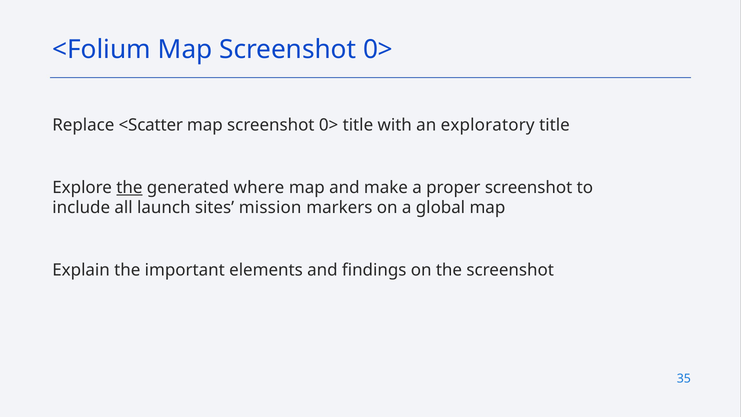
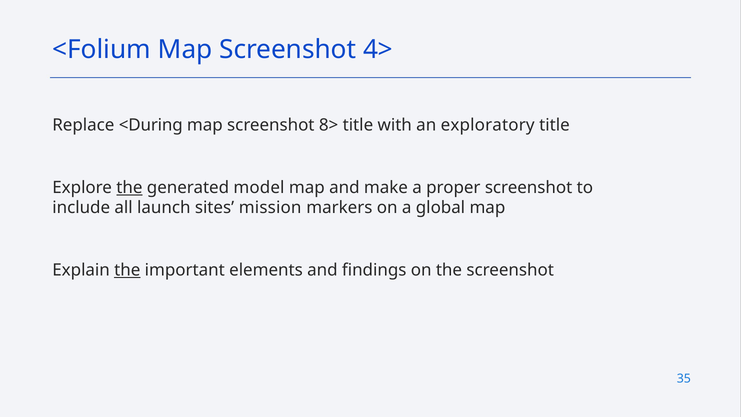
<Folium Map Screenshot 0>: 0> -> 4>
<Scatter: <Scatter -> <During
0> at (329, 125): 0> -> 8>
where: where -> model
the at (127, 270) underline: none -> present
